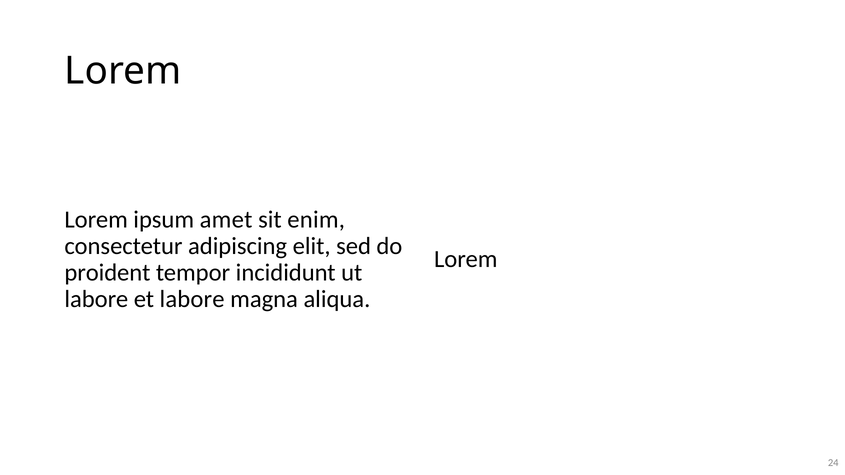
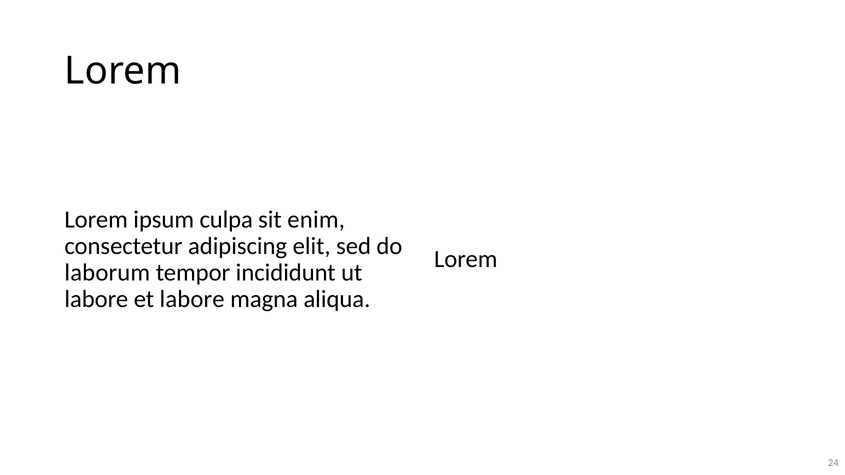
amet: amet -> culpa
proident: proident -> laborum
